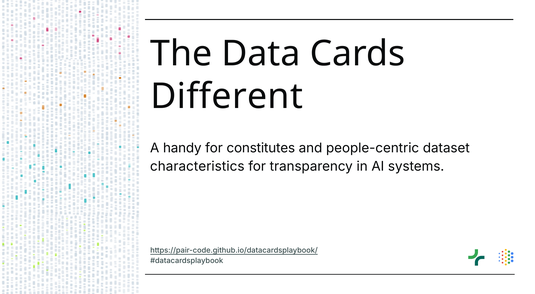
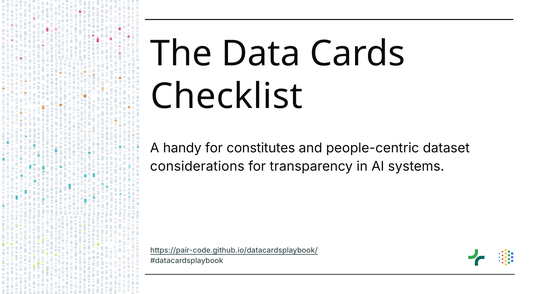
Different: Different -> Checklist
characteristics: characteristics -> considerations
